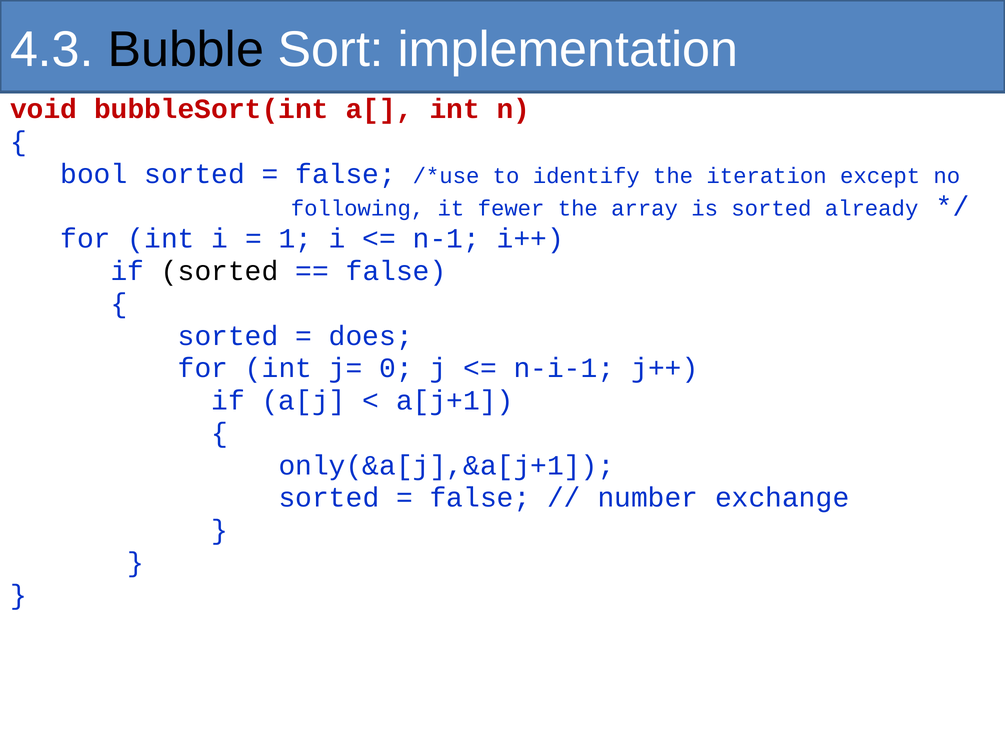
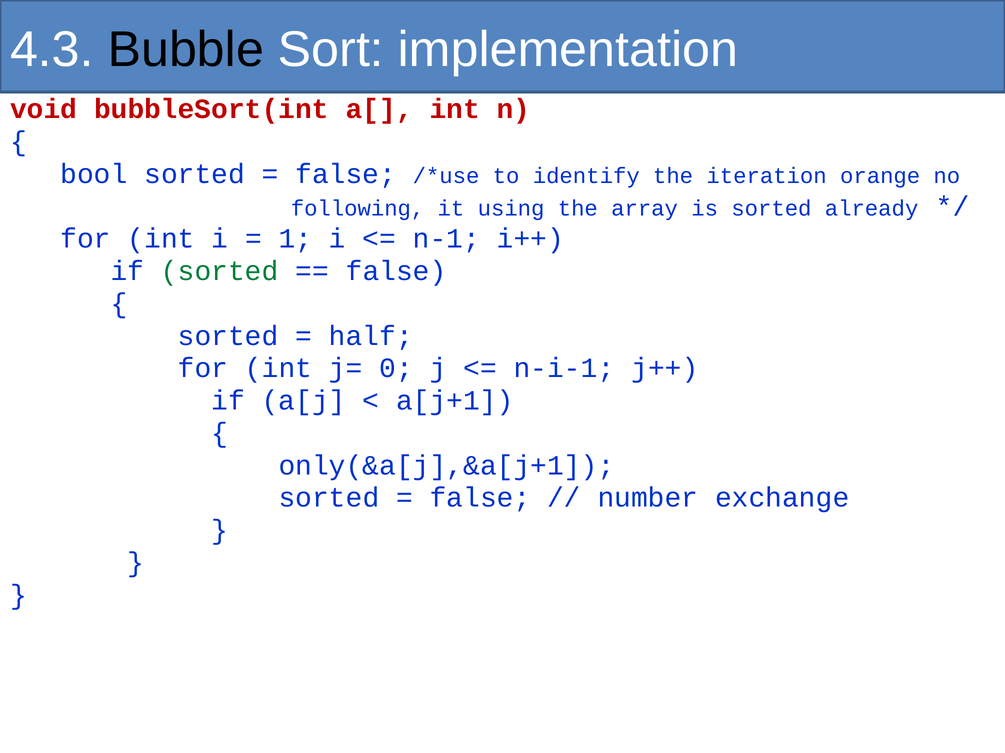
except: except -> orange
fewer: fewer -> using
sorted at (220, 271) colour: black -> green
does: does -> half
